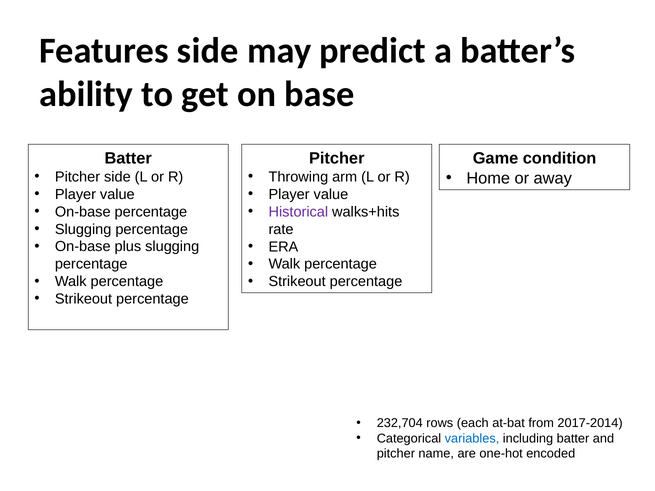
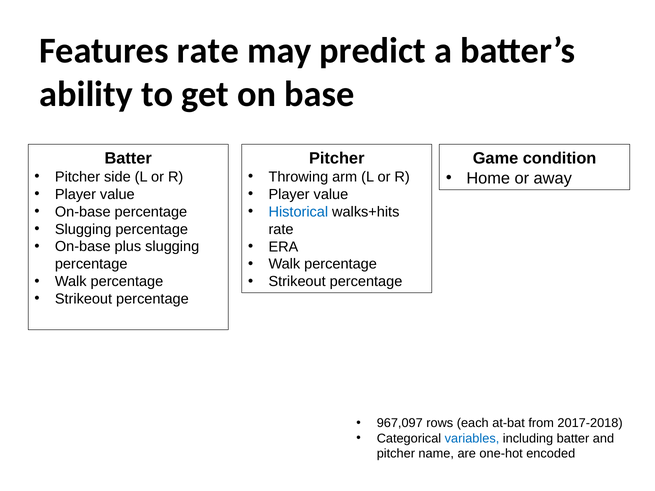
Features side: side -> rate
Historical colour: purple -> blue
232,704: 232,704 -> 967,097
2017-2014: 2017-2014 -> 2017-2018
